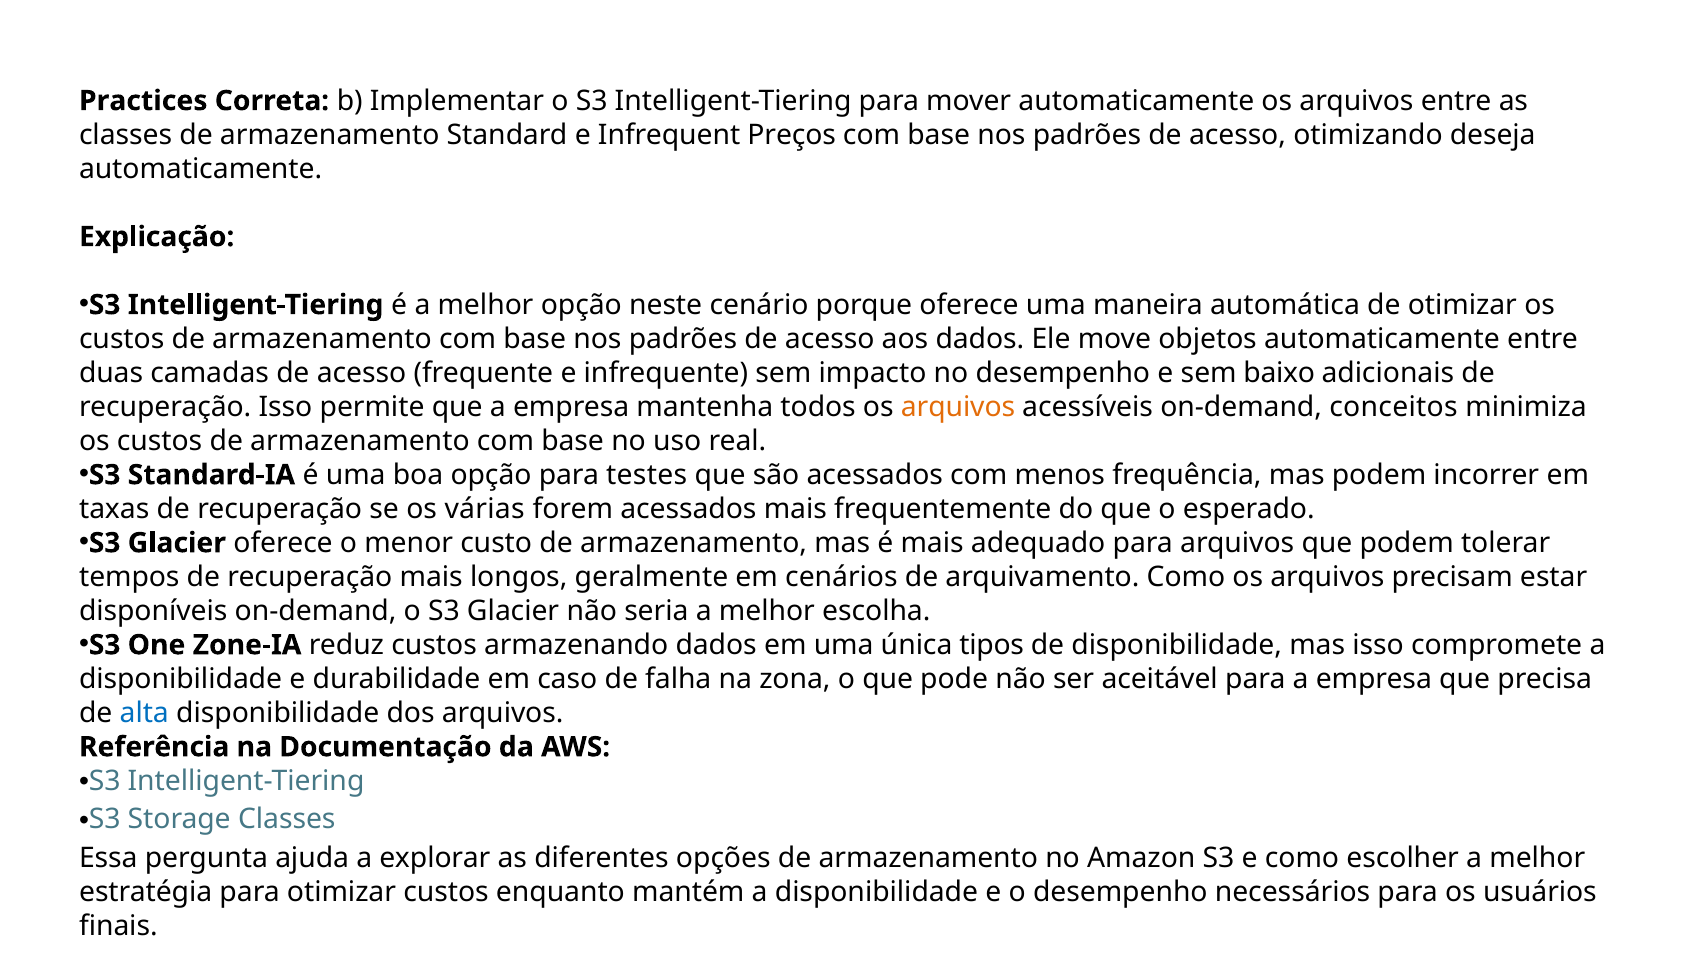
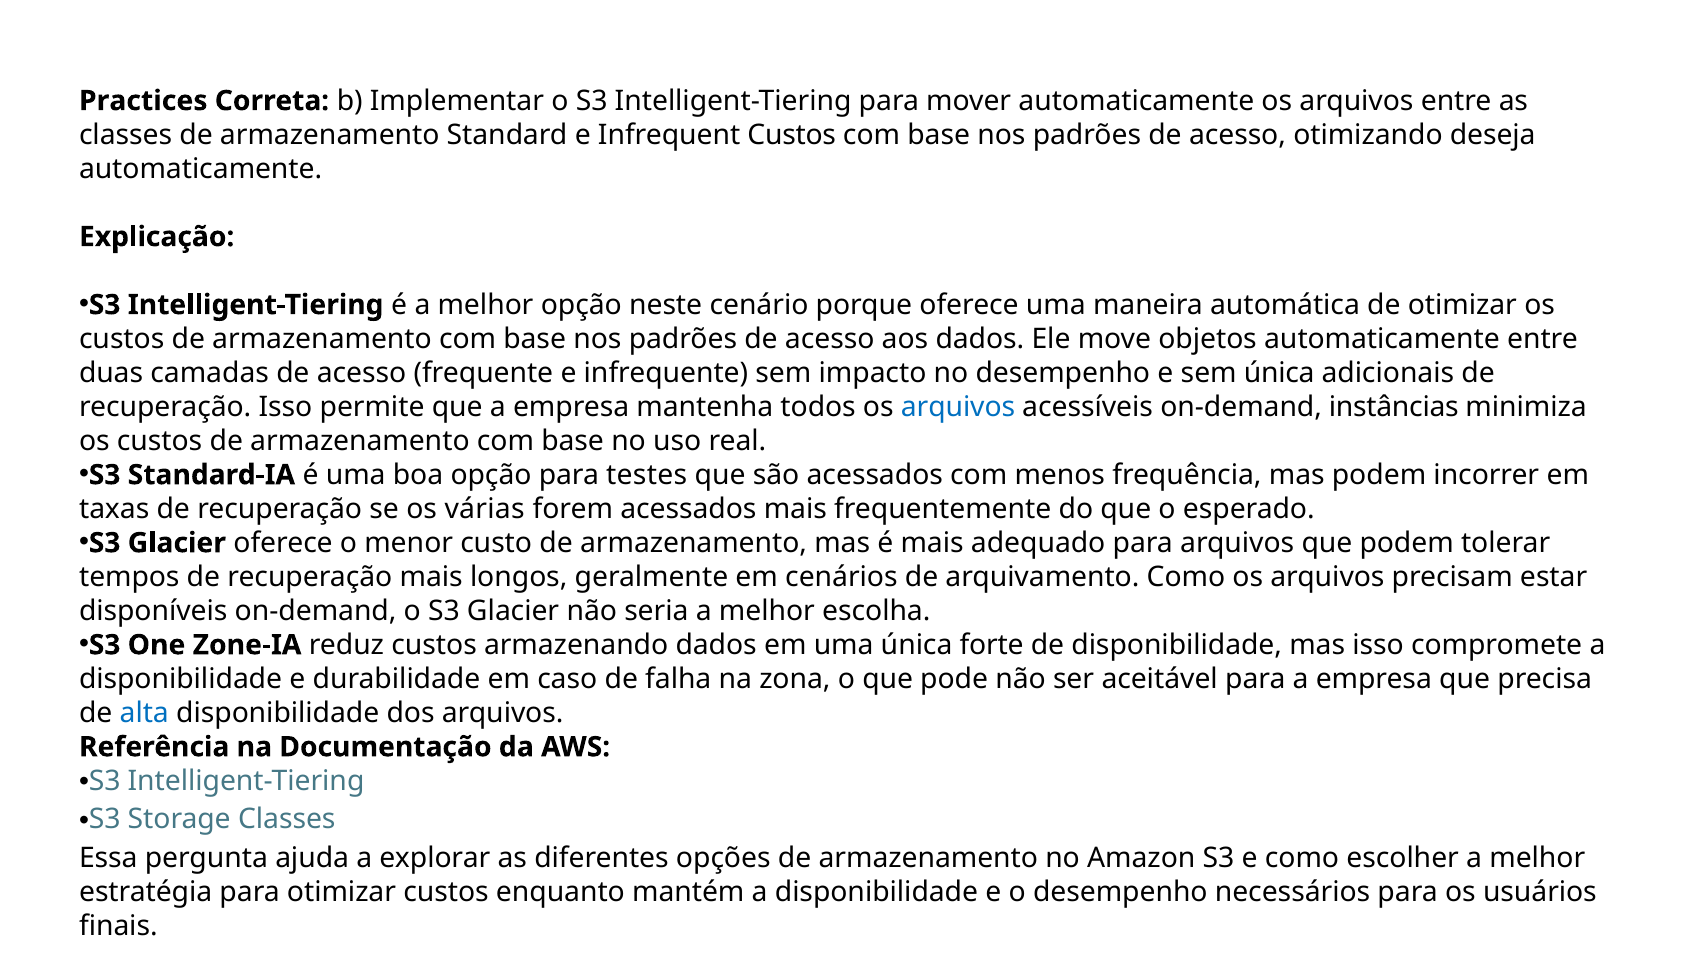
Infrequent Preços: Preços -> Custos
sem baixo: baixo -> única
arquivos at (958, 407) colour: orange -> blue
conceitos: conceitos -> instâncias
tipos: tipos -> forte
